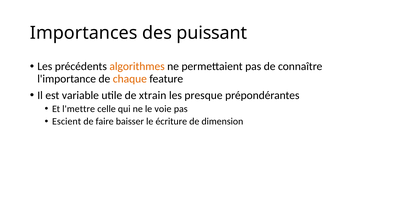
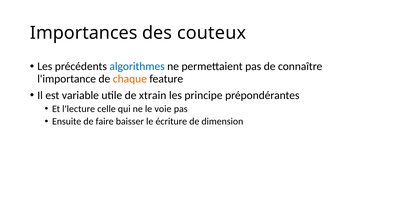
puissant: puissant -> couteux
algorithmes colour: orange -> blue
presque: presque -> principe
l'mettre: l'mettre -> l'lecture
Escient: Escient -> Ensuite
